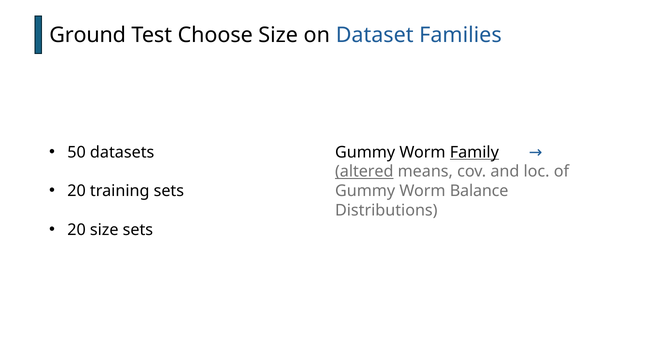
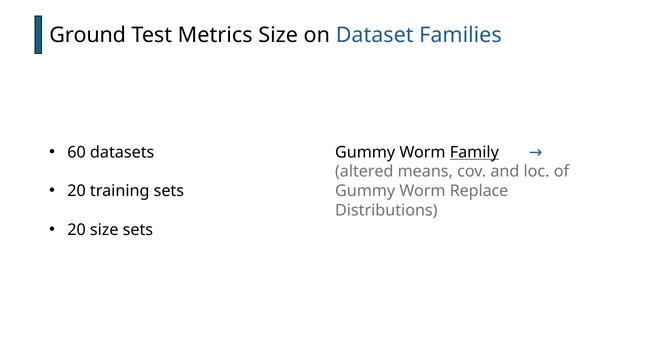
Choose: Choose -> Metrics
50: 50 -> 60
altered underline: present -> none
Balance: Balance -> Replace
